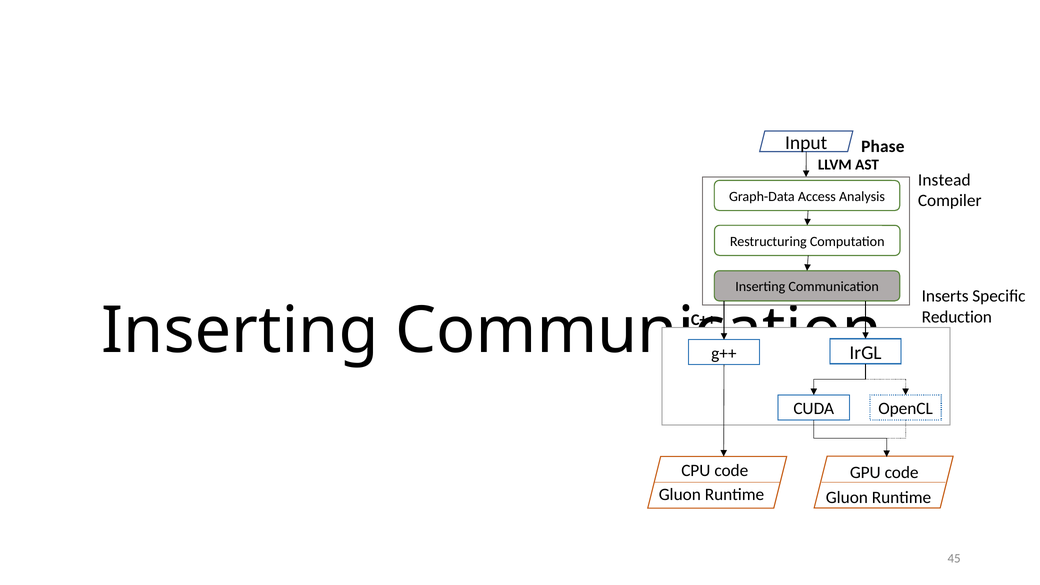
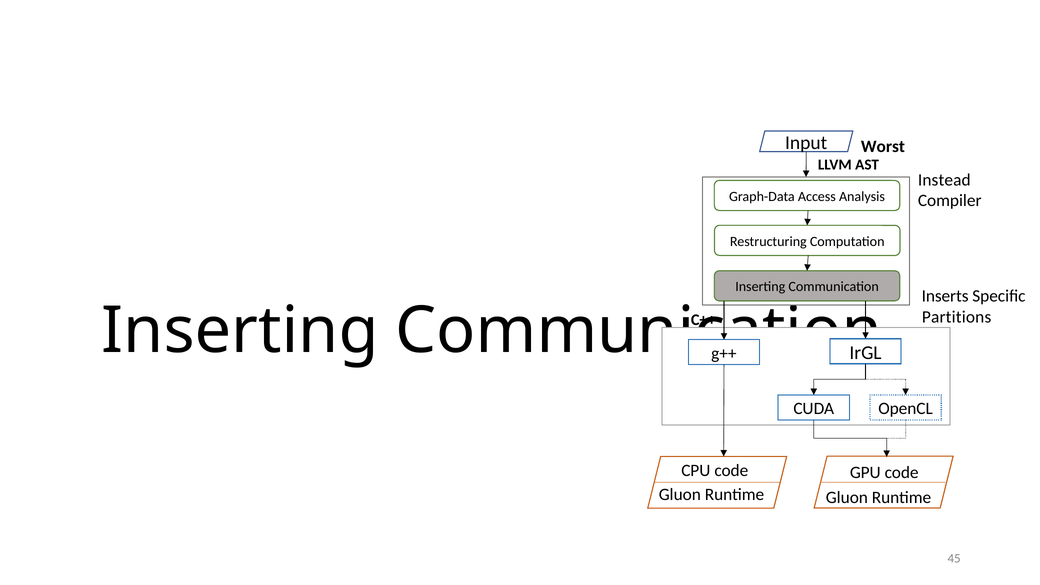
Phase: Phase -> Worst
Reduction: Reduction -> Partitions
